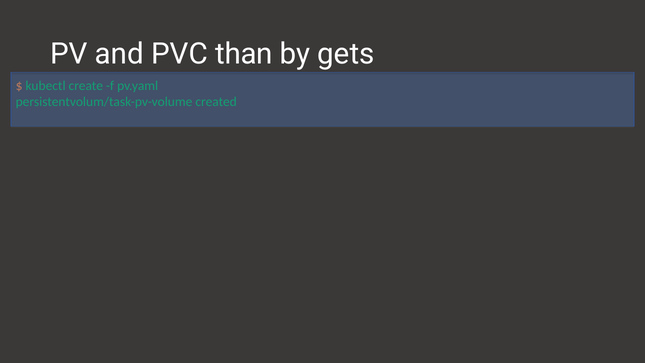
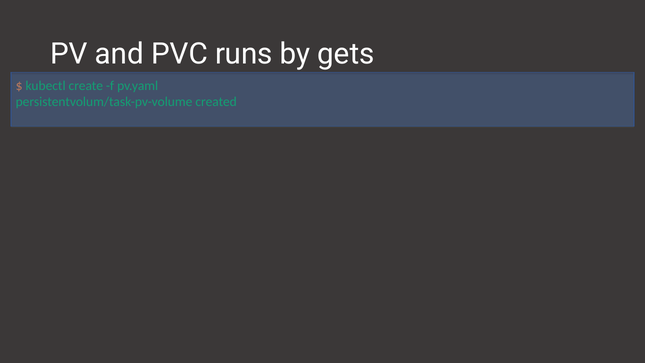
than: than -> runs
